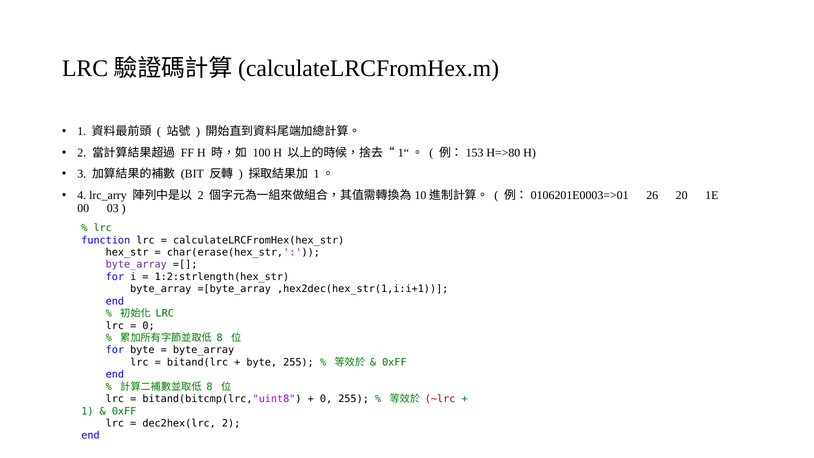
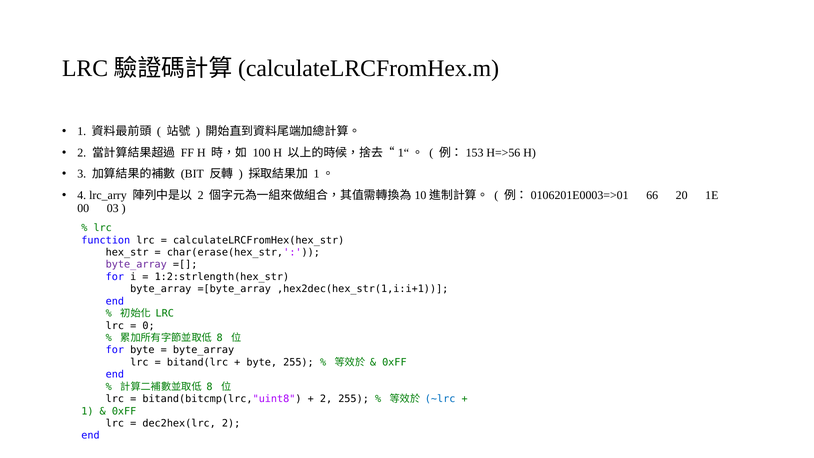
H=>80: H=>80 -> H=>56
26: 26 -> 66
0 at (326, 399): 0 -> 2
~lrc colour: red -> blue
